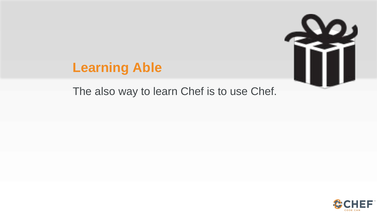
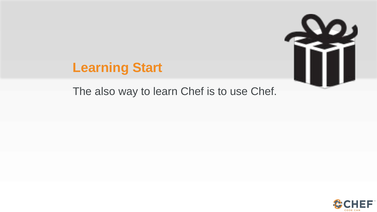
Able: Able -> Start
